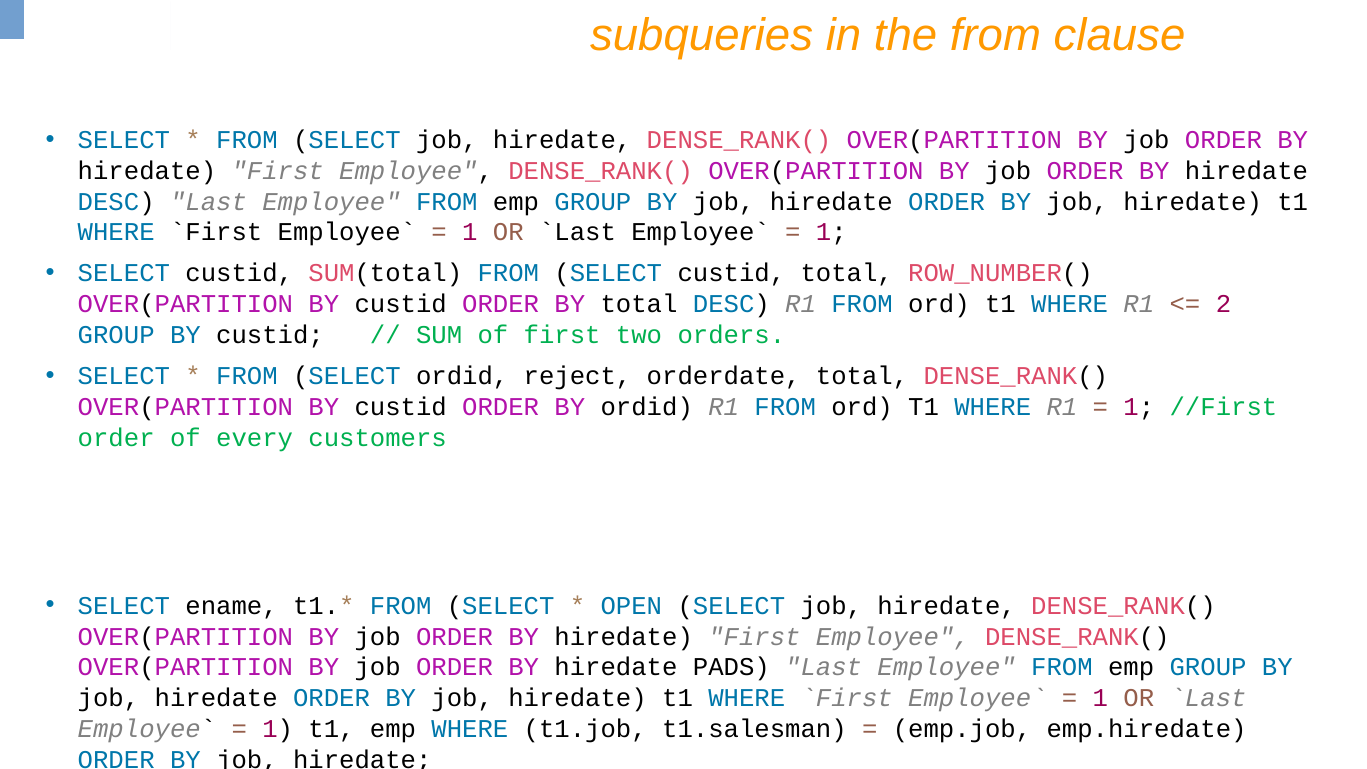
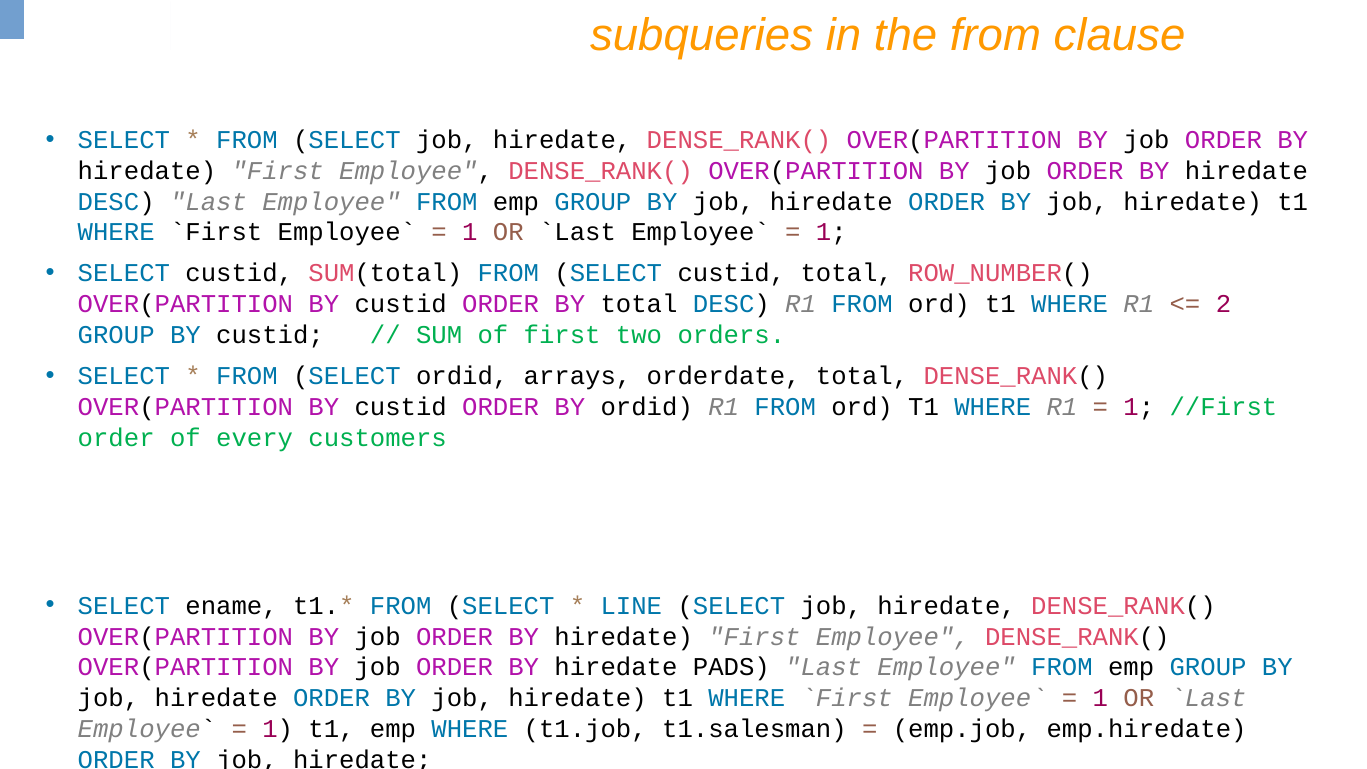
reject: reject -> arrays
OPEN: OPEN -> LINE
